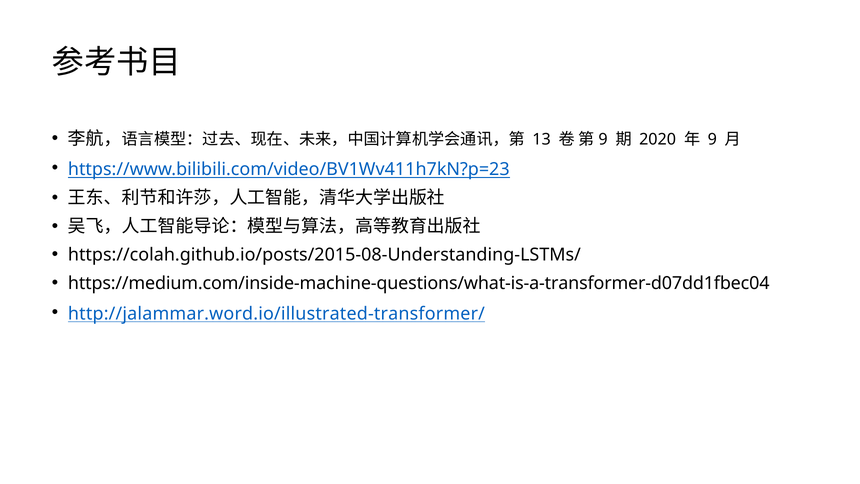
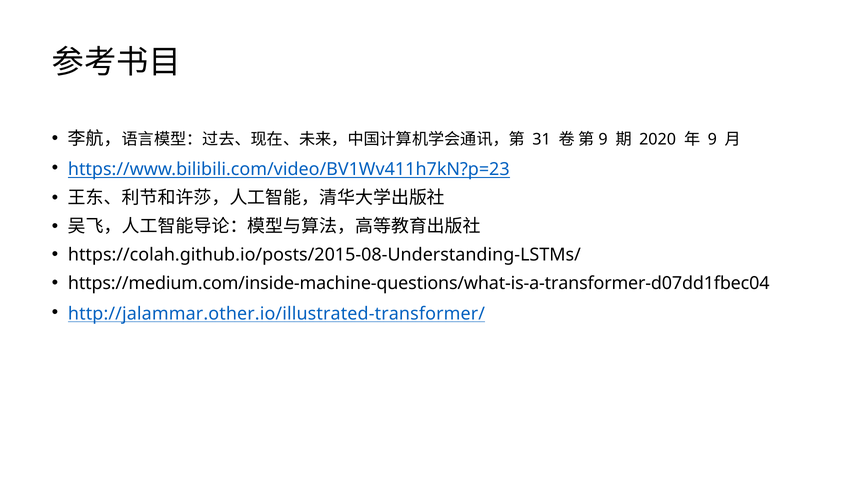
13: 13 -> 31
http://jalammar.word.io/illustrated-transformer/: http://jalammar.word.io/illustrated-transformer/ -> http://jalammar.other.io/illustrated-transformer/
